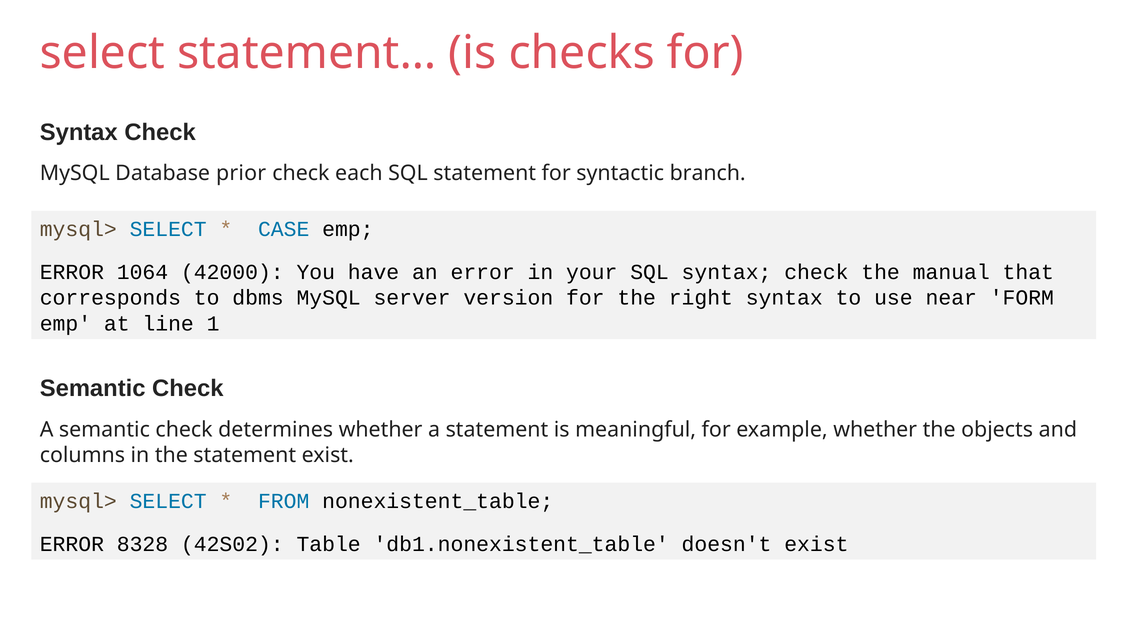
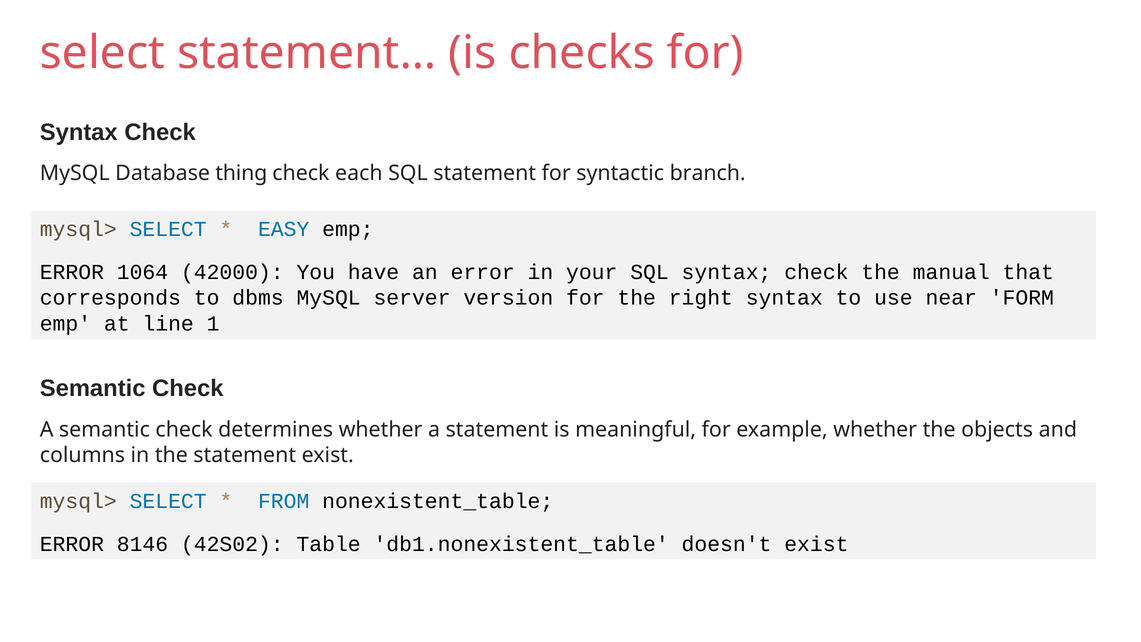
prior: prior -> thing
CASE: CASE -> EASY
8328: 8328 -> 8146
